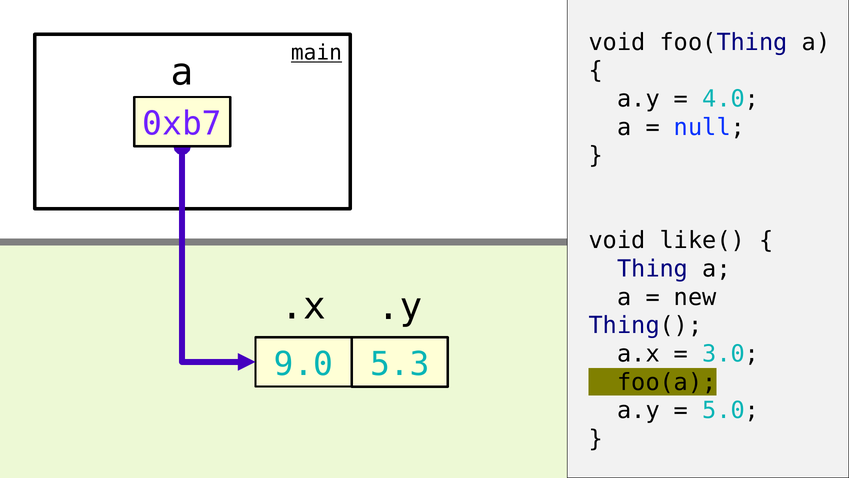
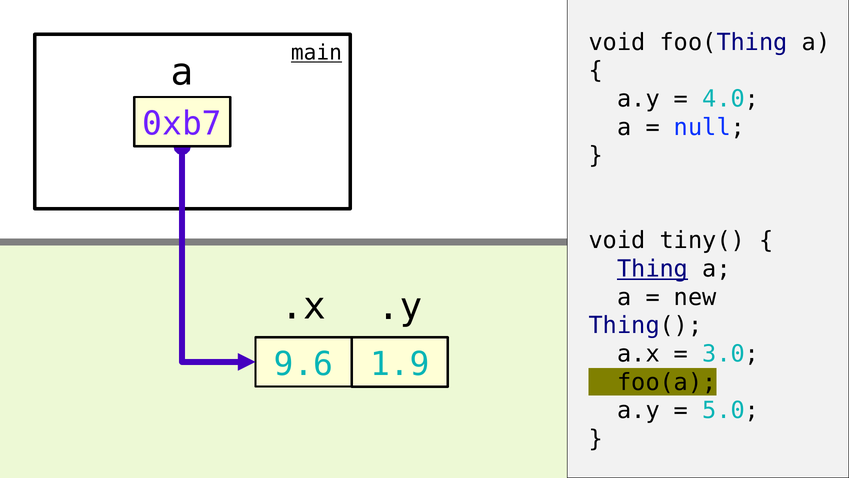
like(: like( -> tiny(
Thing underline: none -> present
9.0: 9.0 -> 9.6
5.3: 5.3 -> 1.9
